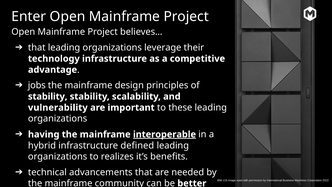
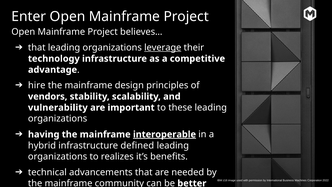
leverage underline: none -> present
jobs: jobs -> hire
stability at (48, 96): stability -> vendors
